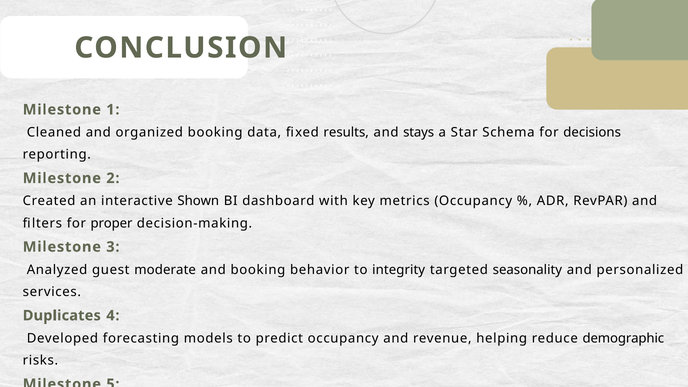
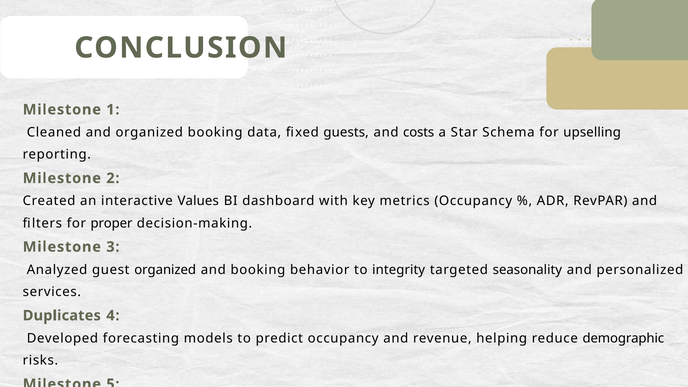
results: results -> guests
stays: stays -> costs
for decisions: decisions -> upselling
Shown: Shown -> Values
guest moderate: moderate -> organized
